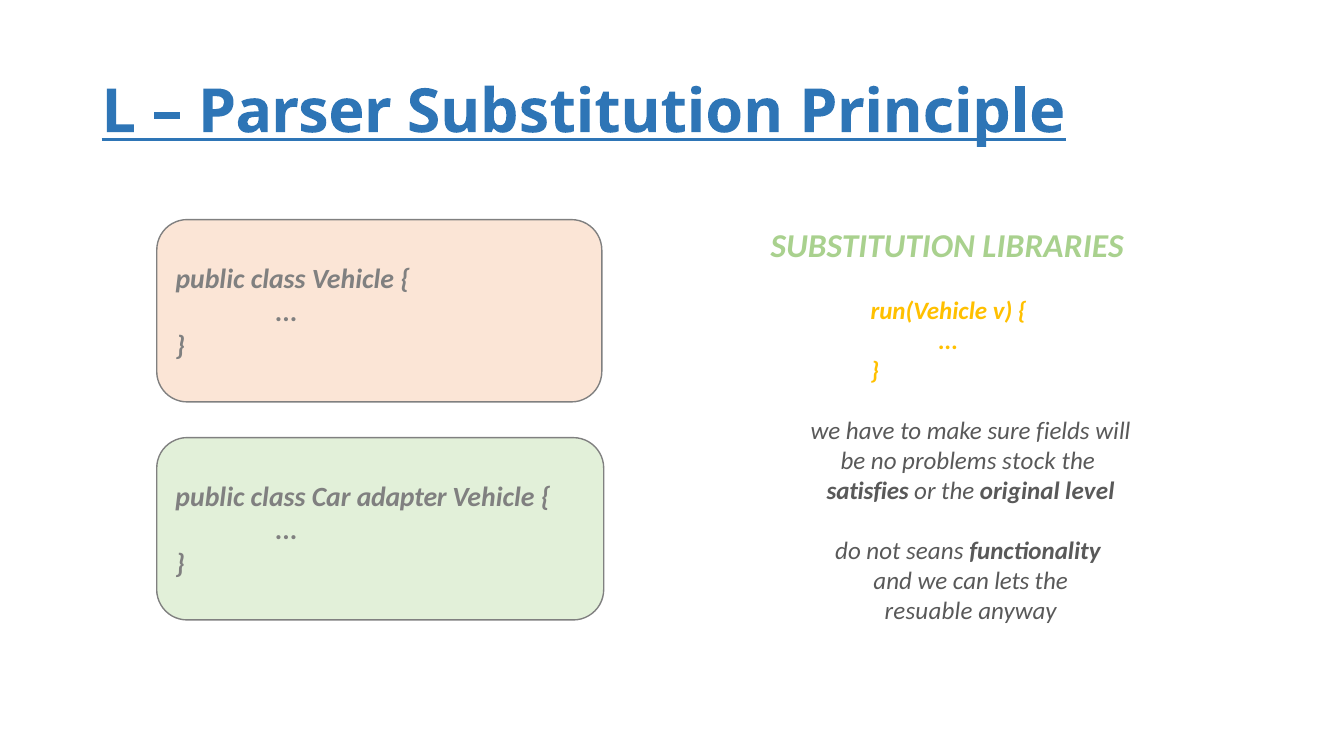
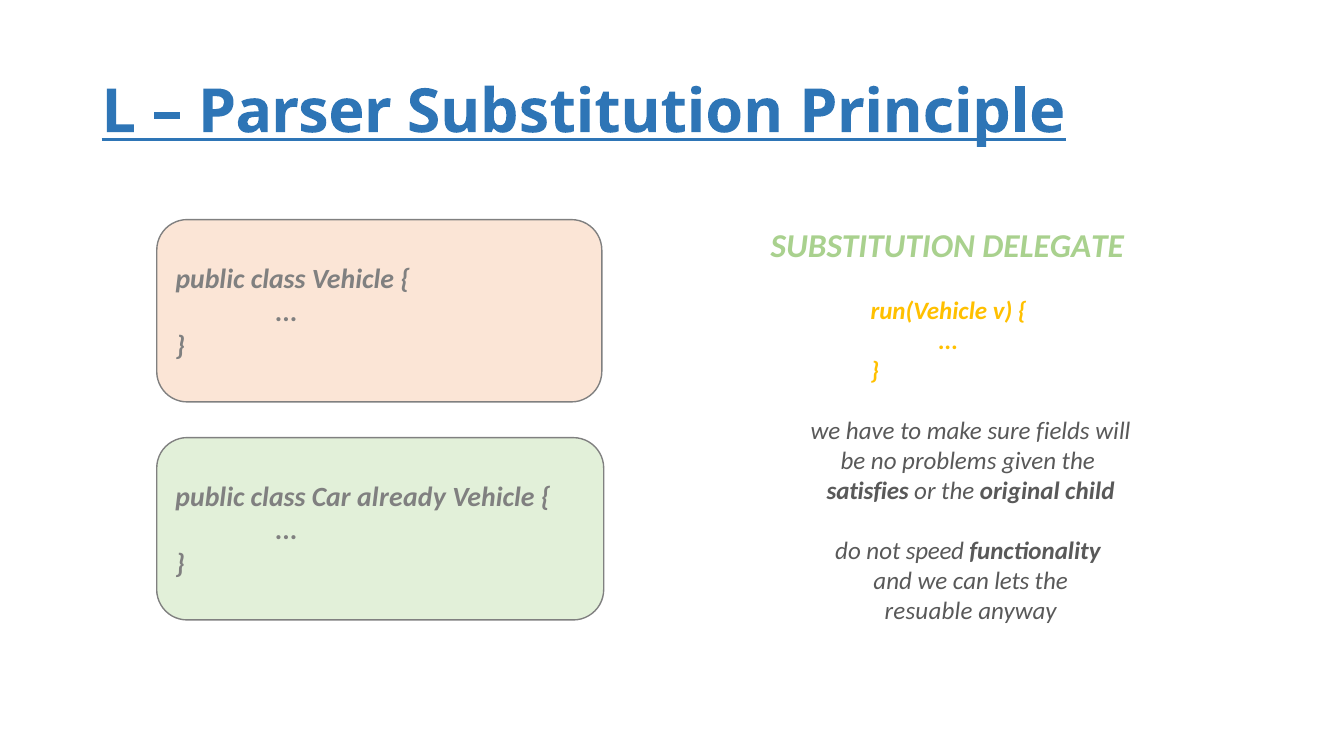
LIBRARIES: LIBRARIES -> DELEGATE
stock: stock -> given
level: level -> child
adapter: adapter -> already
seans: seans -> speed
